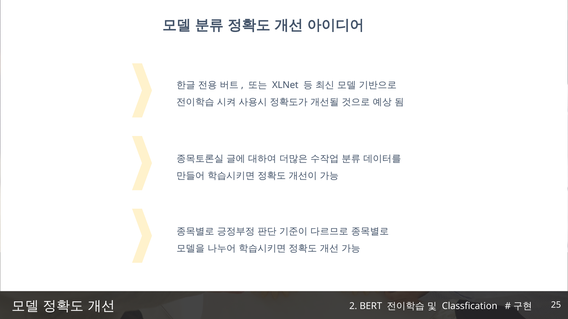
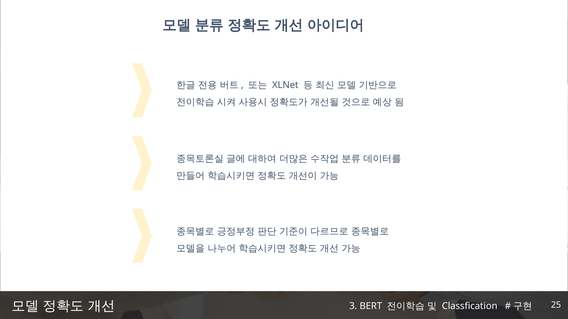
2: 2 -> 3
